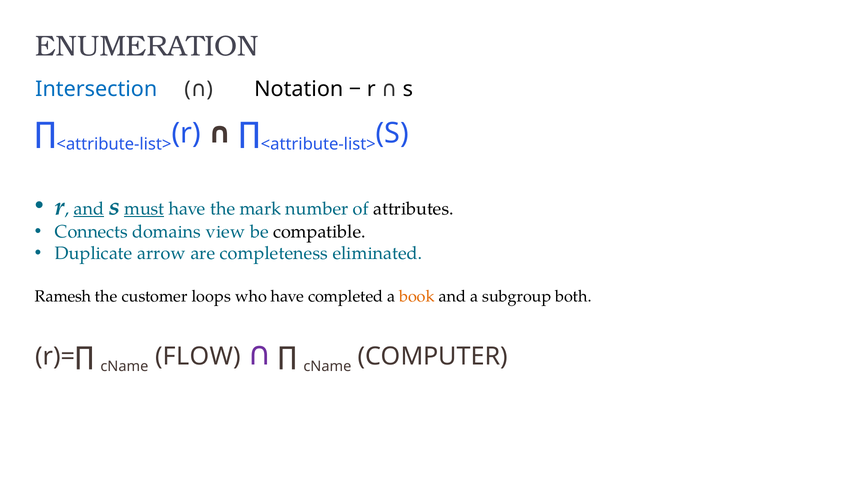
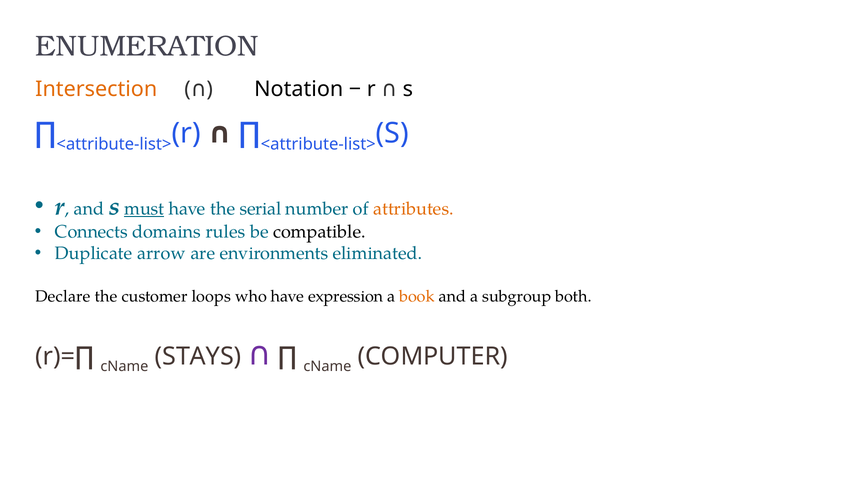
Intersection colour: blue -> orange
and at (89, 209) underline: present -> none
mark: mark -> serial
attributes colour: black -> orange
view: view -> rules
completeness: completeness -> environments
Ramesh: Ramesh -> Declare
completed: completed -> expression
FLOW: FLOW -> STAYS
